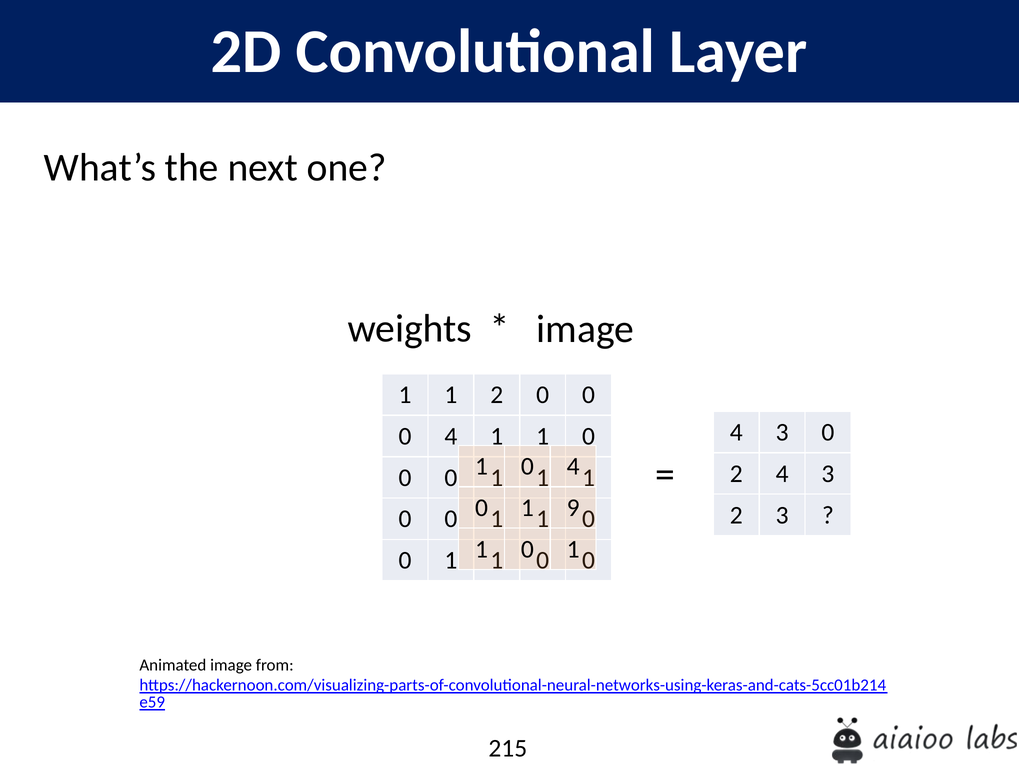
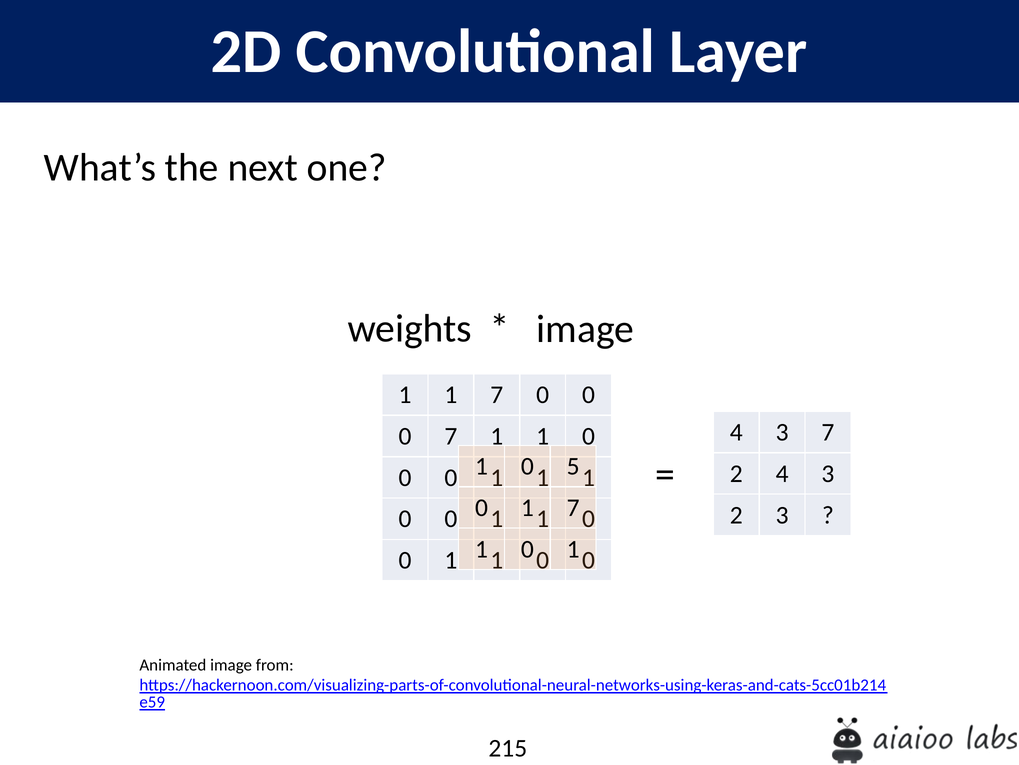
1 1 2: 2 -> 7
3 0: 0 -> 7
4 at (451, 436): 4 -> 7
1 0 4: 4 -> 5
0 1 9: 9 -> 7
